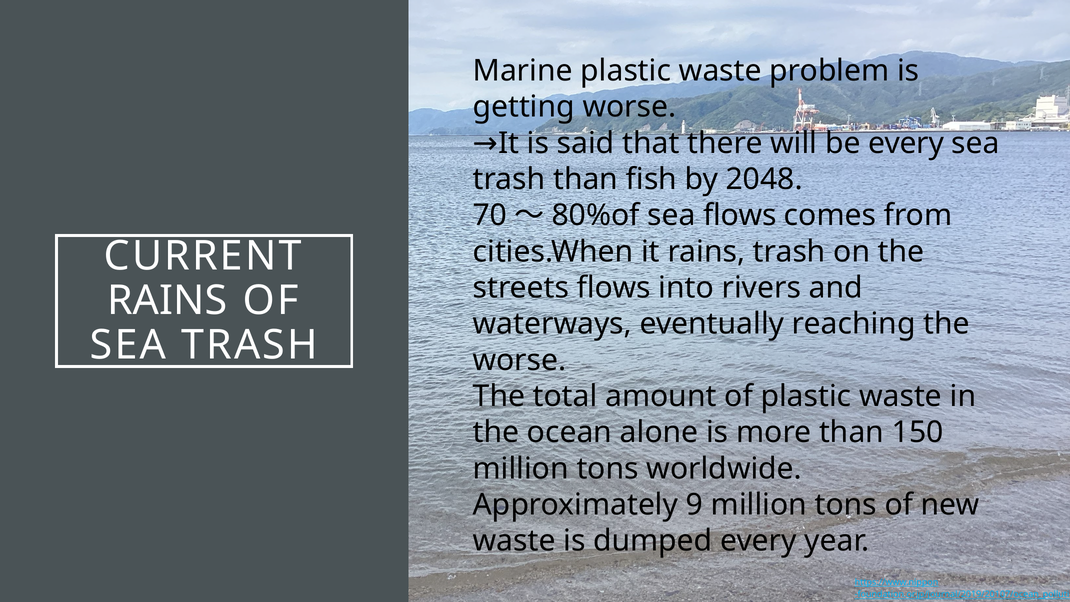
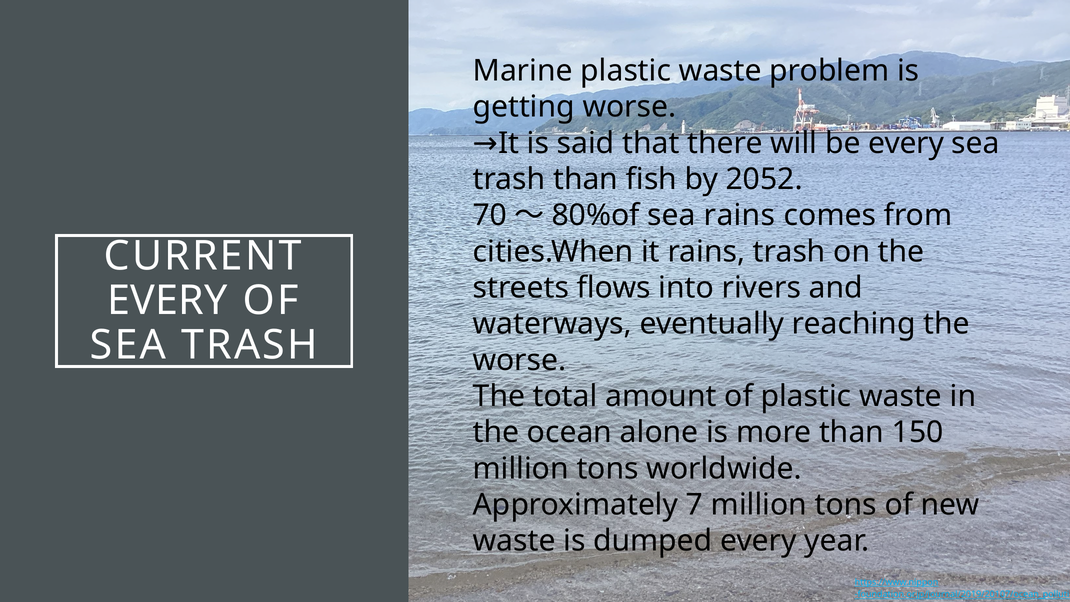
2048: 2048 -> 2052
sea flows: flows -> rains
RAINS at (167, 301): RAINS -> EVERY
9: 9 -> 7
